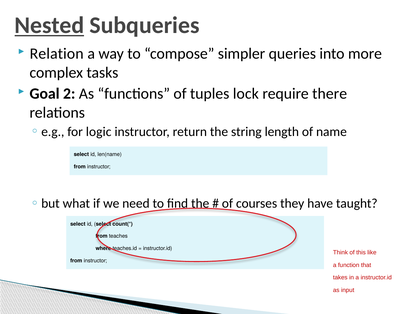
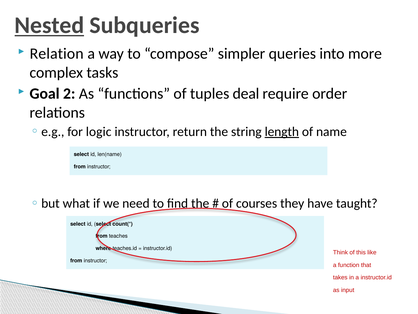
lock: lock -> deal
there: there -> order
length underline: none -> present
